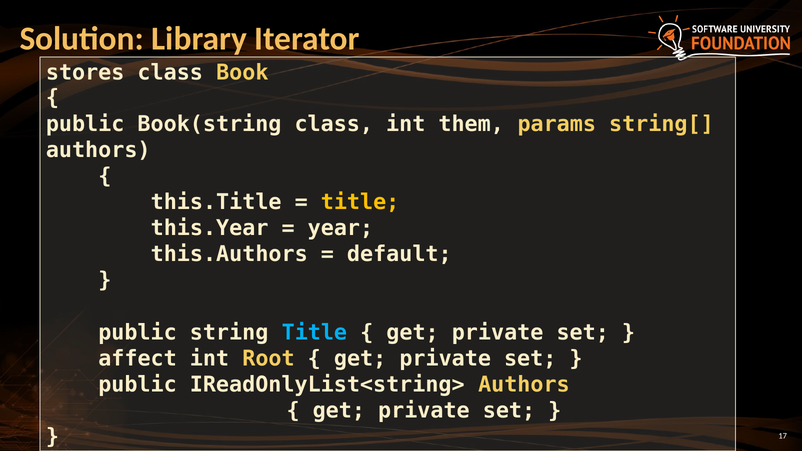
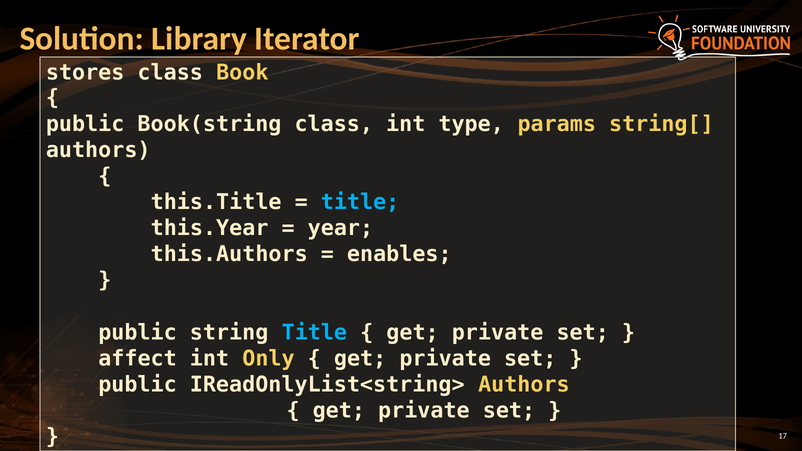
them: them -> type
title at (360, 202) colour: yellow -> light blue
default: default -> enables
Root: Root -> Only
